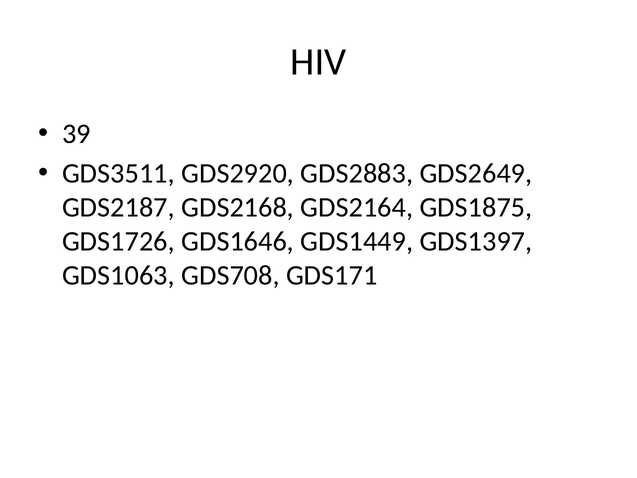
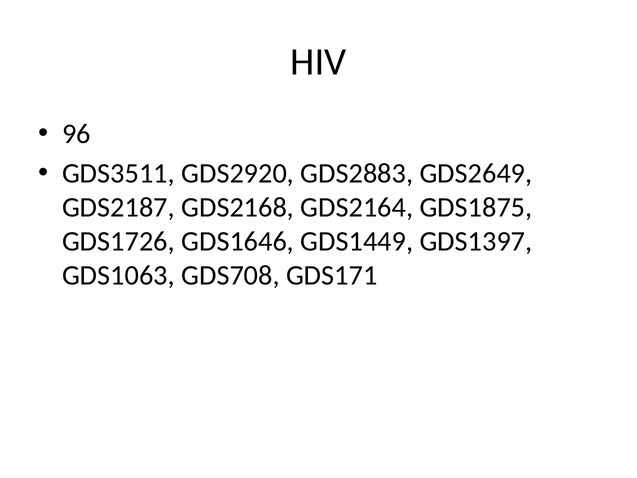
39: 39 -> 96
